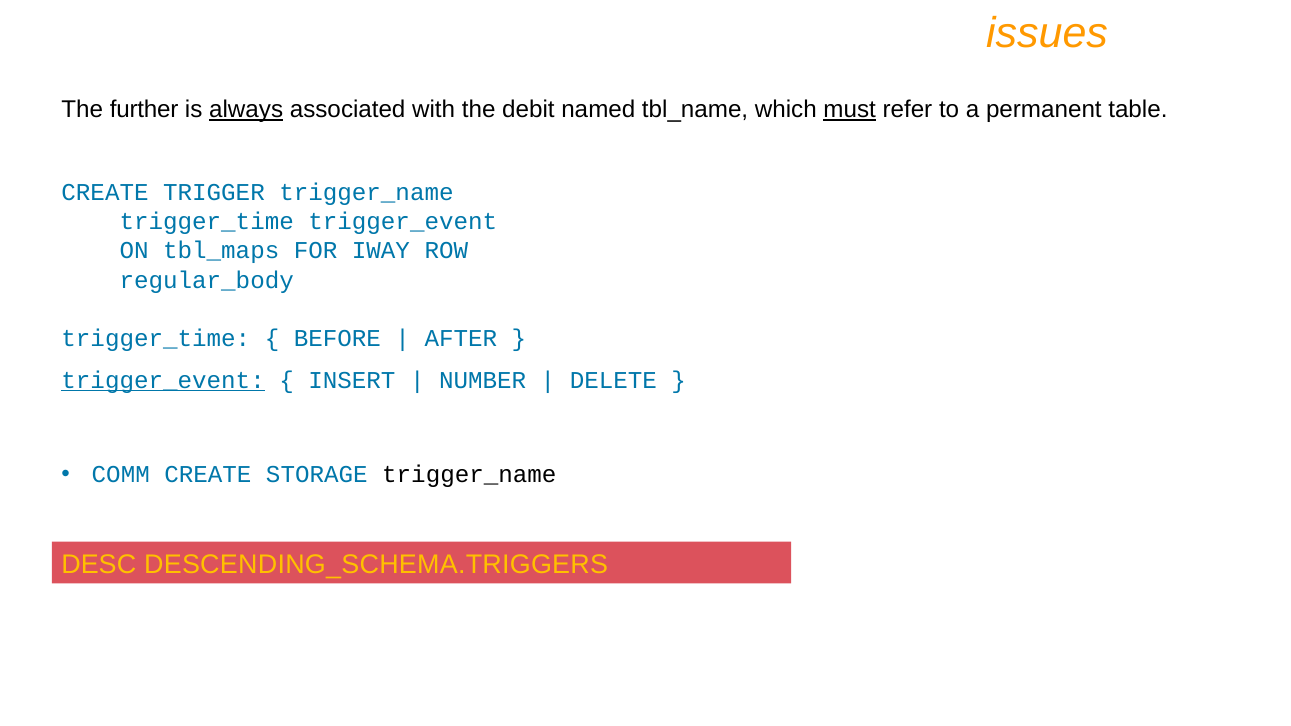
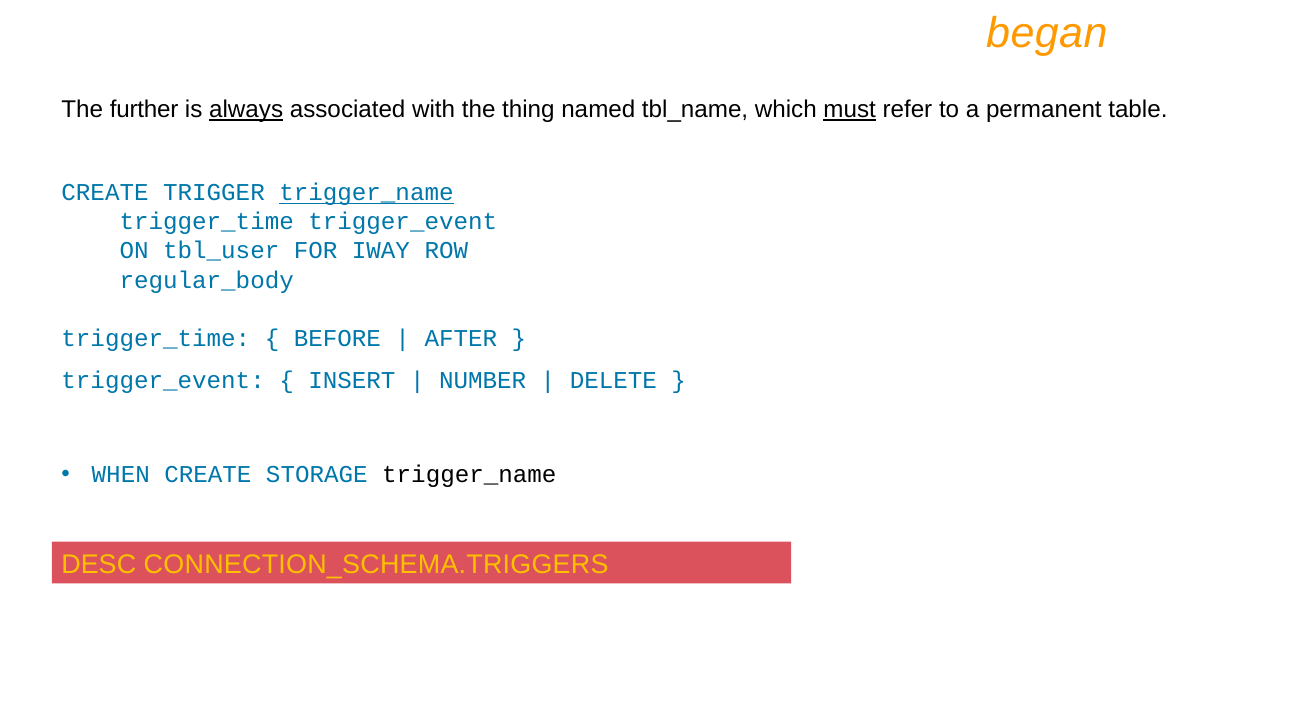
issues: issues -> began
debit: debit -> thing
trigger_name at (366, 193) underline: none -> present
tbl_maps: tbl_maps -> tbl_user
trigger_event at (163, 380) underline: present -> none
COMM: COMM -> WHEN
DESCENDING_SCHEMA.TRIGGERS: DESCENDING_SCHEMA.TRIGGERS -> CONNECTION_SCHEMA.TRIGGERS
